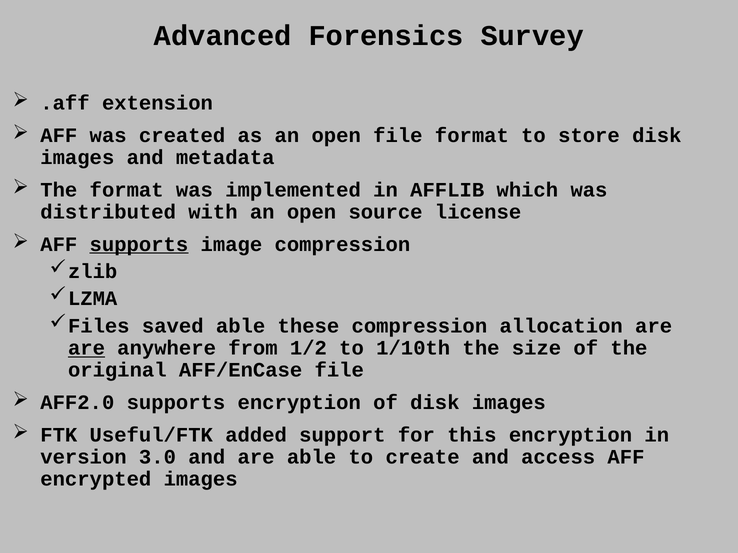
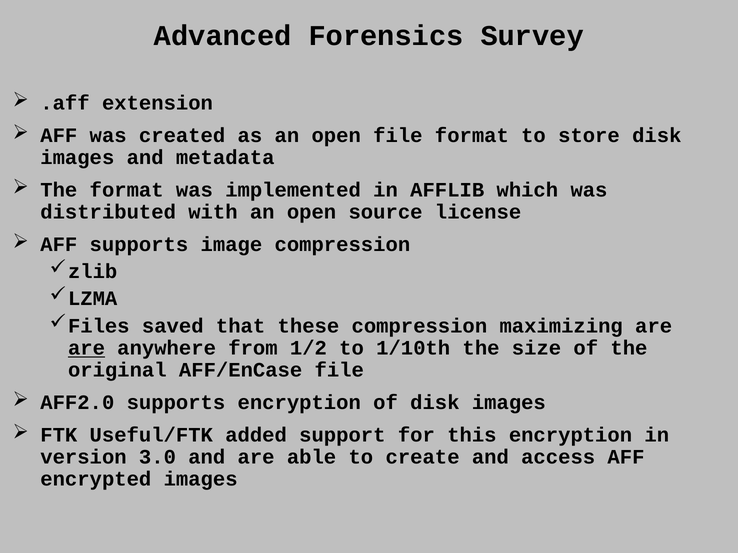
supports at (139, 244) underline: present -> none
saved able: able -> that
allocation: allocation -> maximizing
